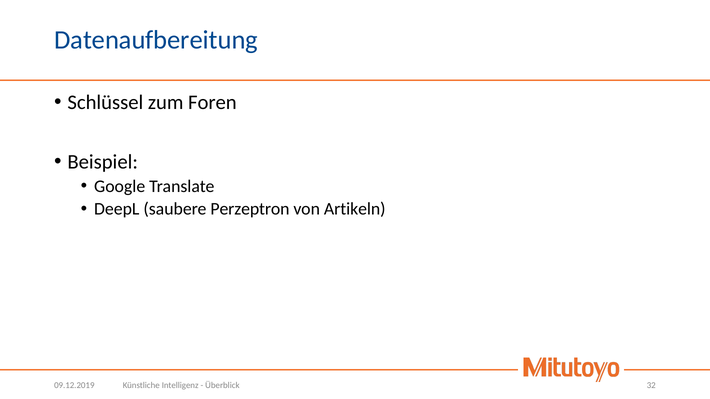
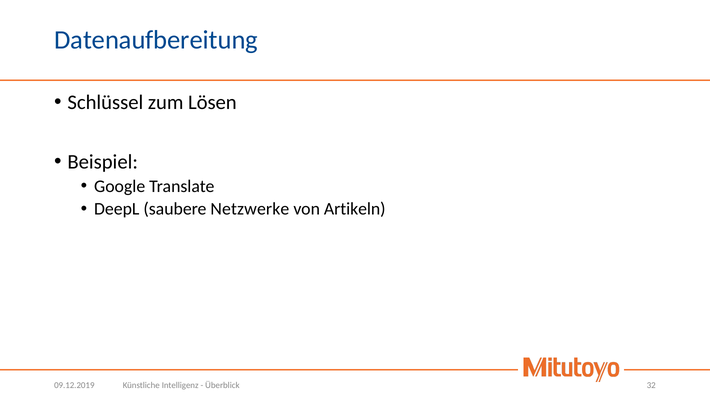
Foren: Foren -> Lösen
Perzeptron: Perzeptron -> Netzwerke
